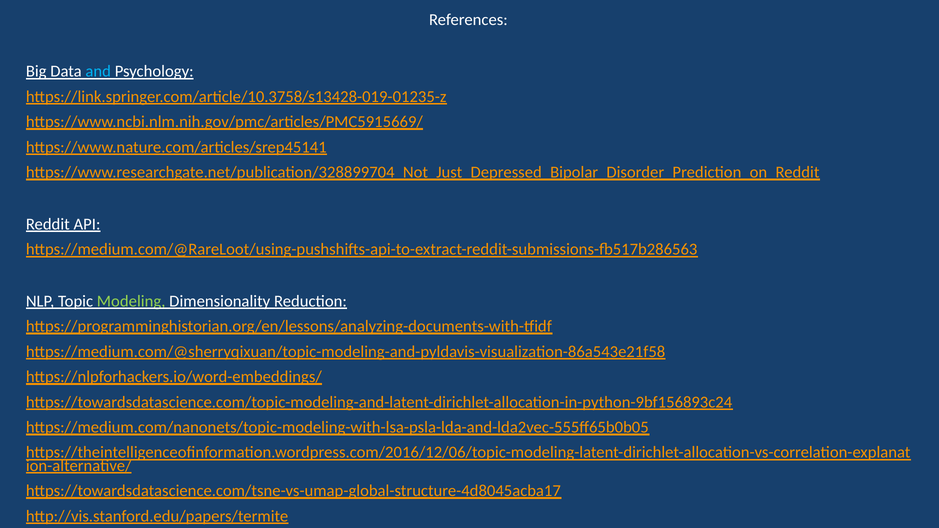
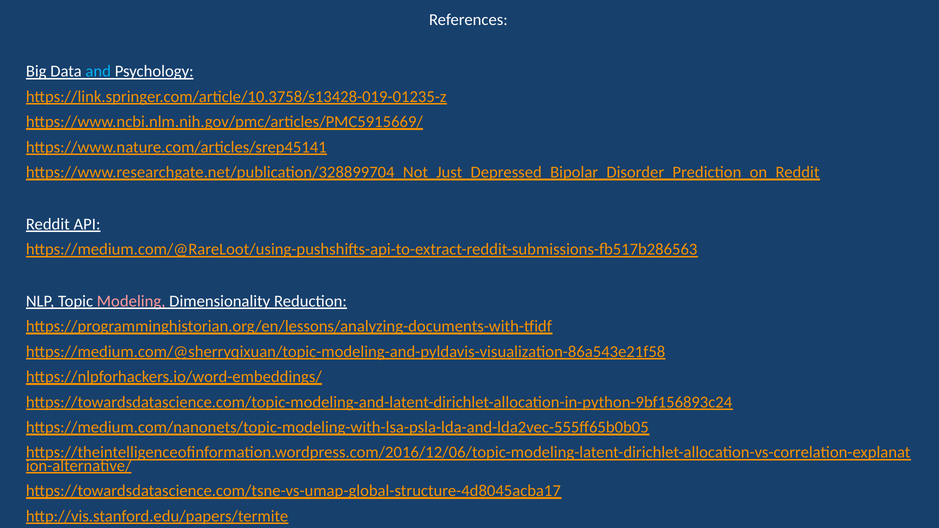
Modeling colour: light green -> pink
